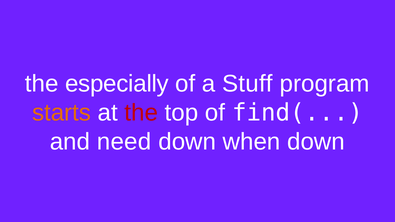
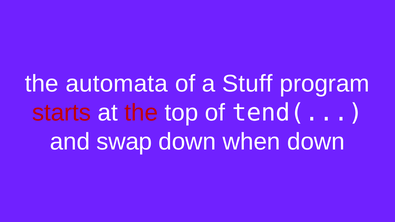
especially: especially -> automata
starts colour: orange -> red
find(: find( -> tend(
need: need -> swap
